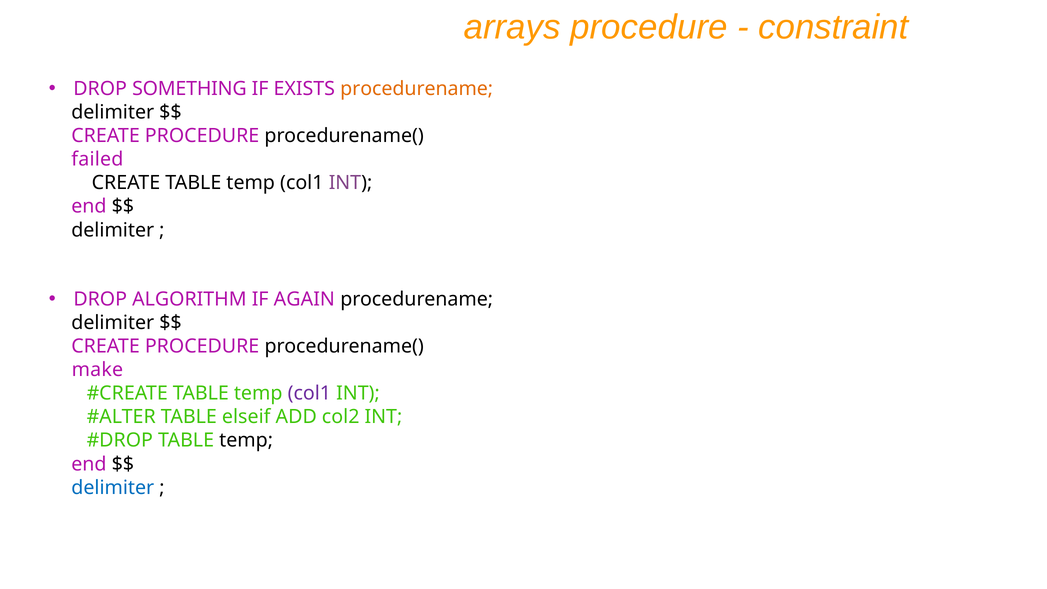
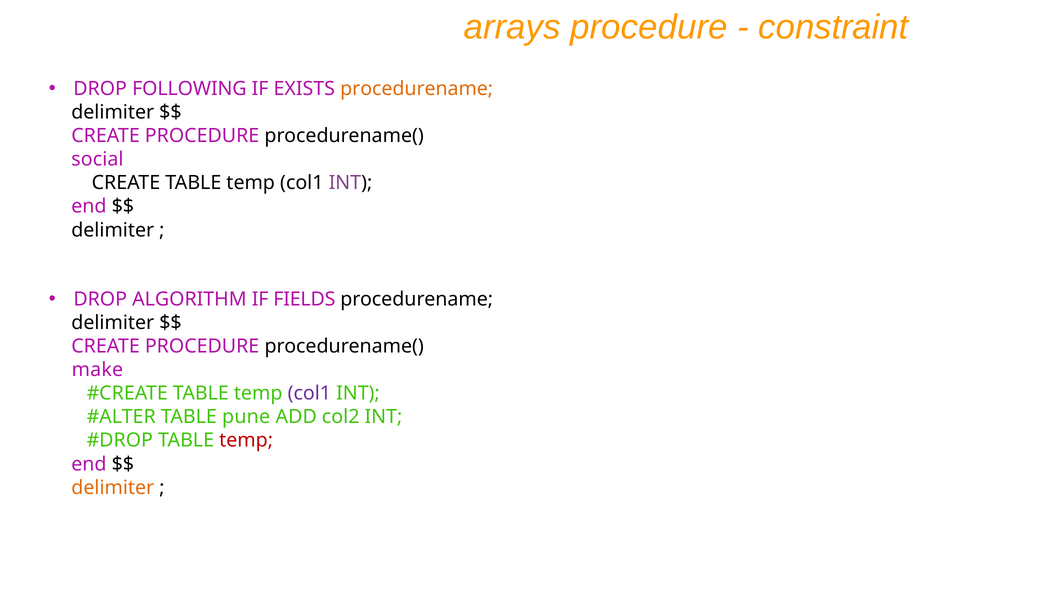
SOMETHING: SOMETHING -> FOLLOWING
failed: failed -> social
AGAIN: AGAIN -> FIELDS
elseif: elseif -> pune
temp at (246, 440) colour: black -> red
delimiter at (113, 488) colour: blue -> orange
